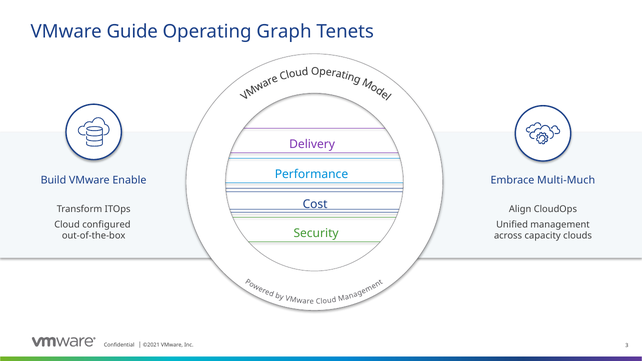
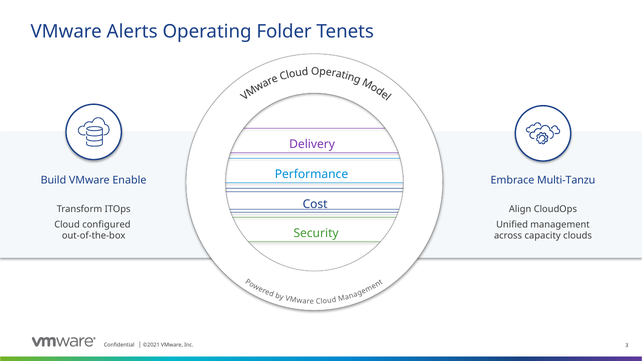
Guide: Guide -> Alerts
Graph: Graph -> Folder
Multi-Much: Multi-Much -> Multi-Tanzu
